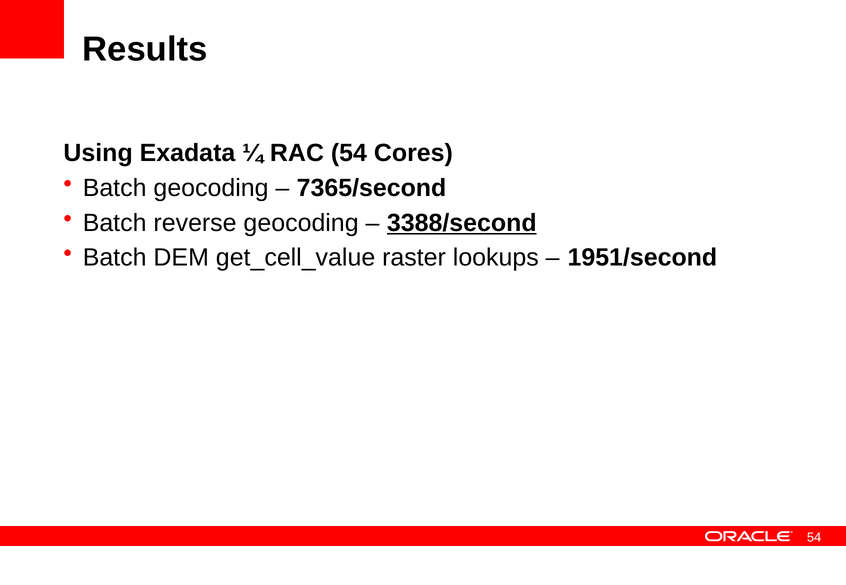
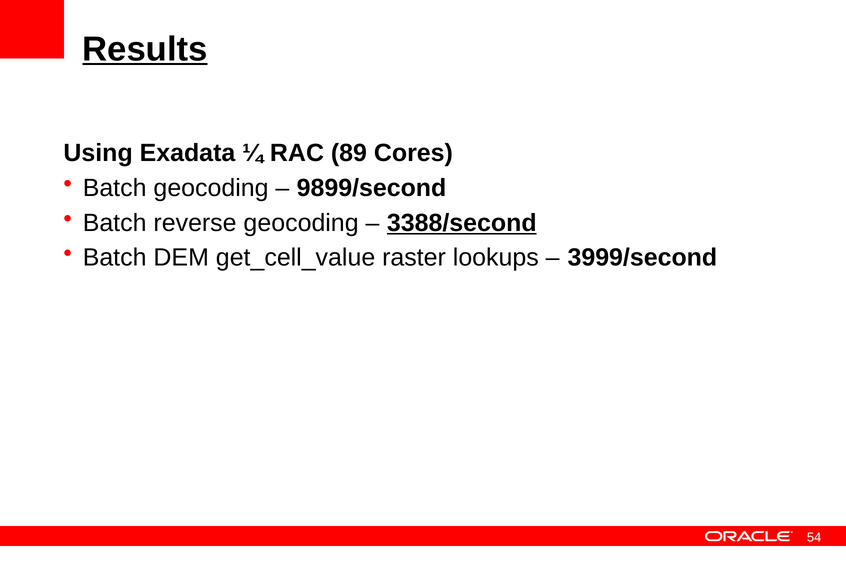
Results underline: none -> present
RAC 54: 54 -> 89
7365/second: 7365/second -> 9899/second
1951/second: 1951/second -> 3999/second
